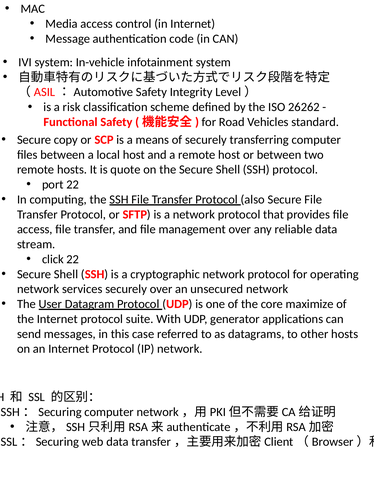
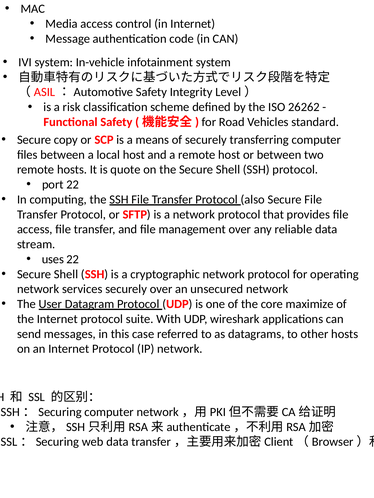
click: click -> uses
generator: generator -> wireshark
